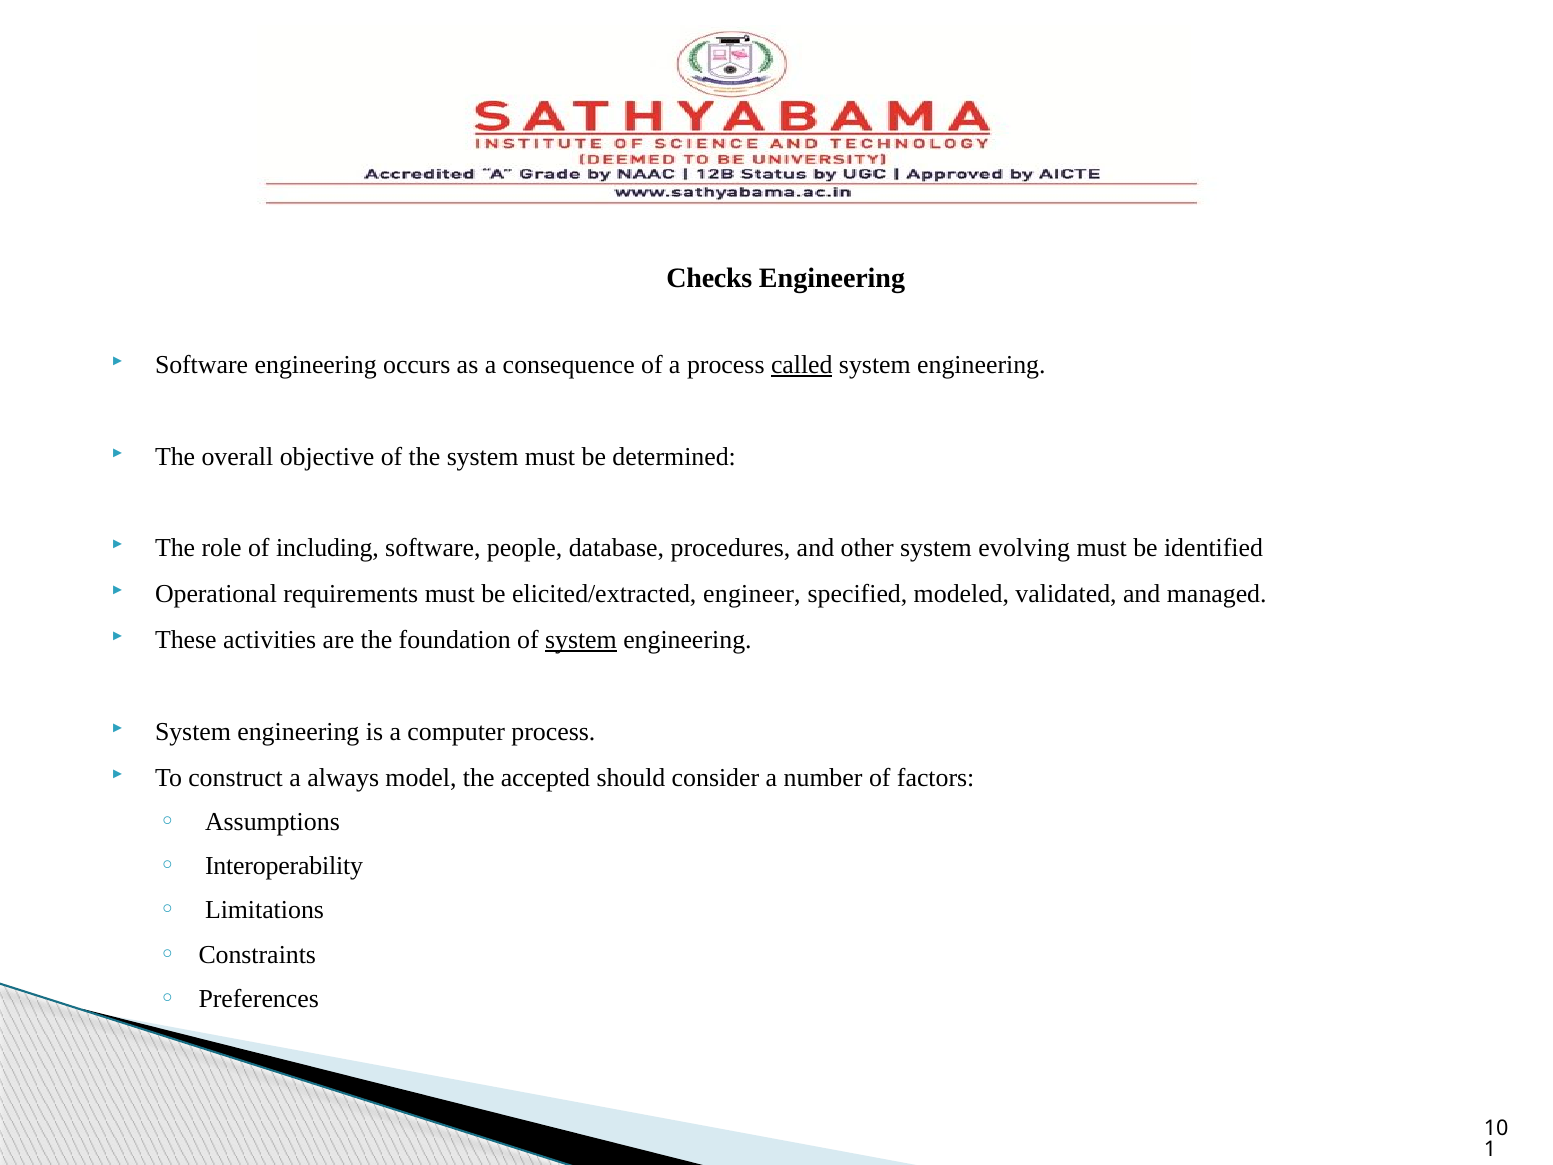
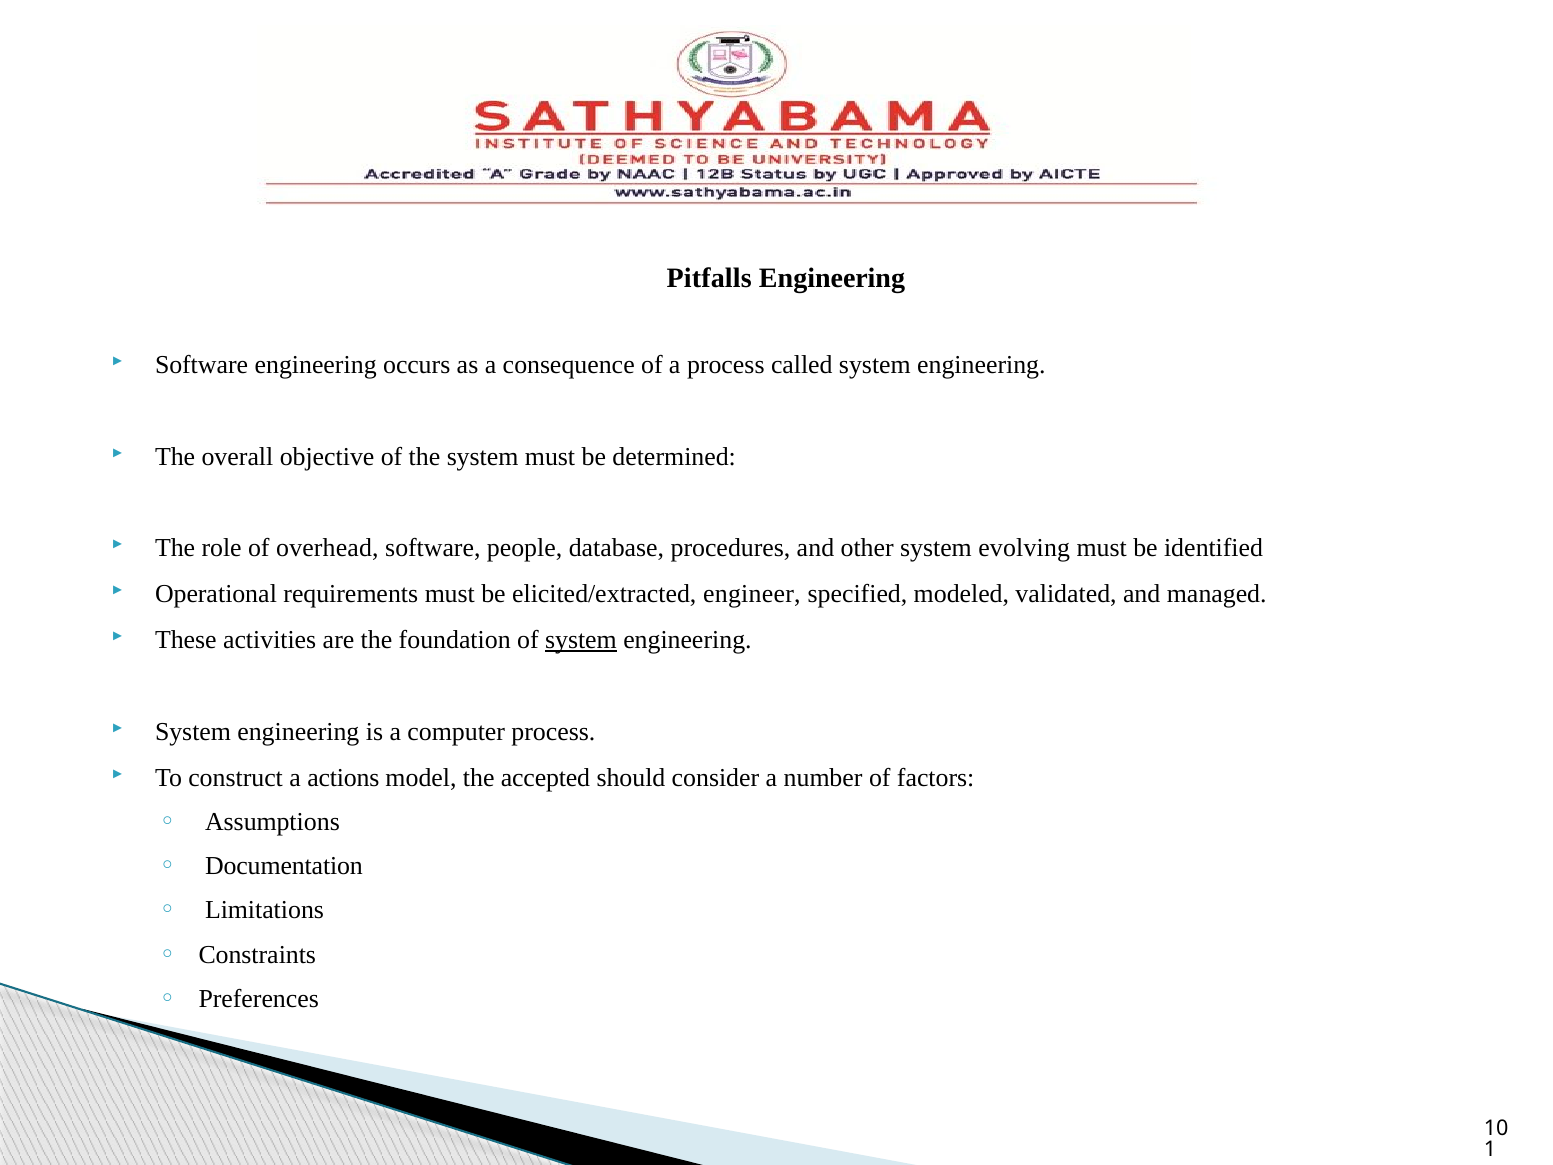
Checks: Checks -> Pitfalls
called underline: present -> none
including: including -> overhead
always: always -> actions
Interoperability: Interoperability -> Documentation
